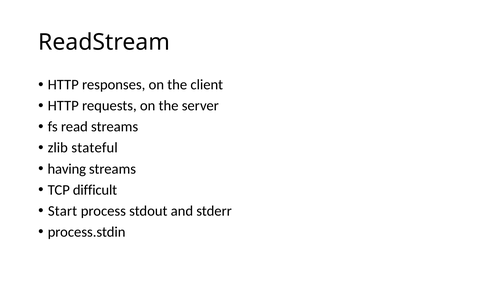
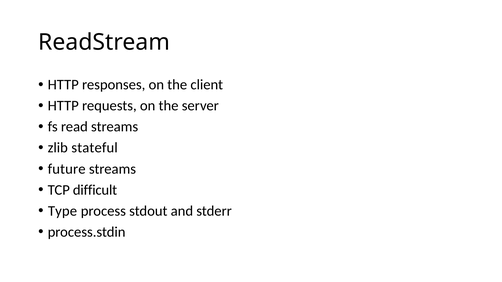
having: having -> future
Start: Start -> Type
